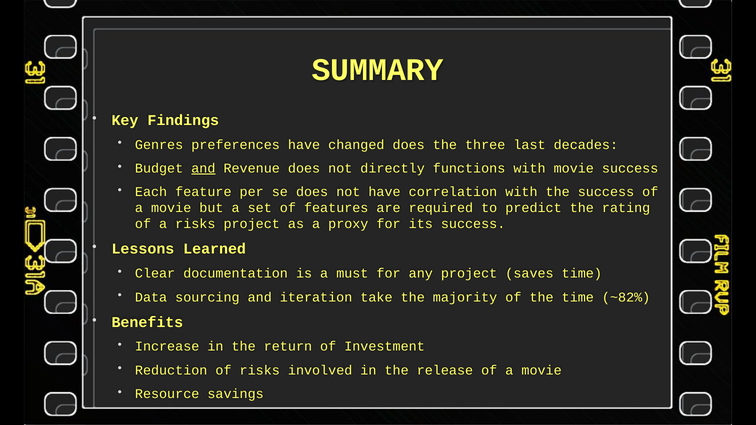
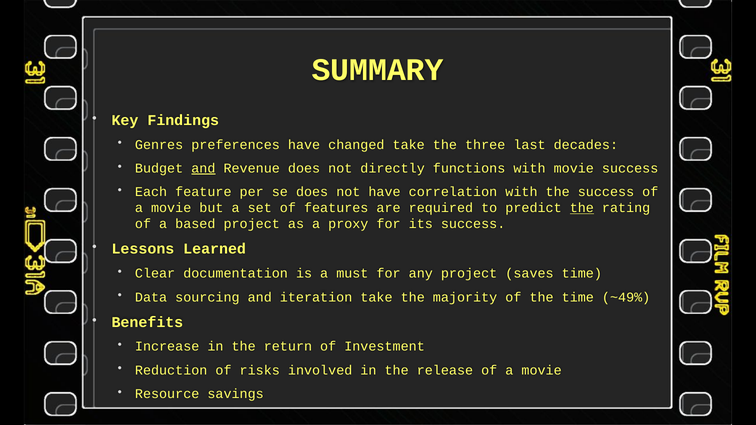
changed does: does -> take
the at (582, 208) underline: none -> present
a risks: risks -> based
~82%: ~82% -> ~49%
